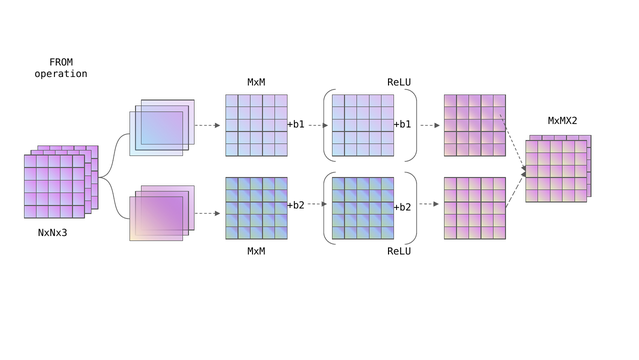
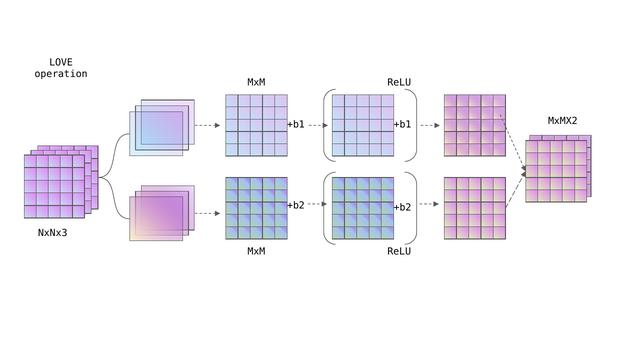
FROM: FROM -> LOVE
